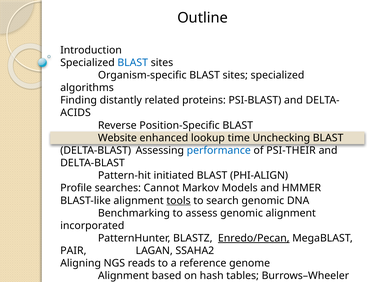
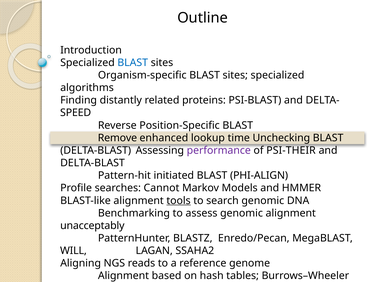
ACIDS: ACIDS -> SPEED
Website: Website -> Remove
performance colour: blue -> purple
incorporated: incorporated -> unacceptably
Enredo/Pecan underline: present -> none
PAIR: PAIR -> WILL
